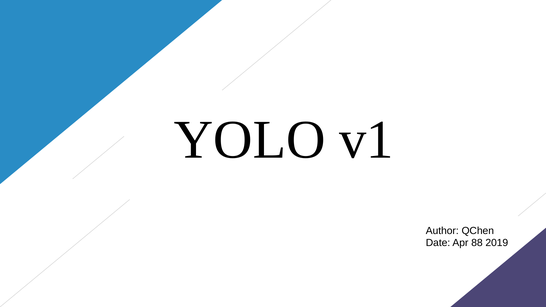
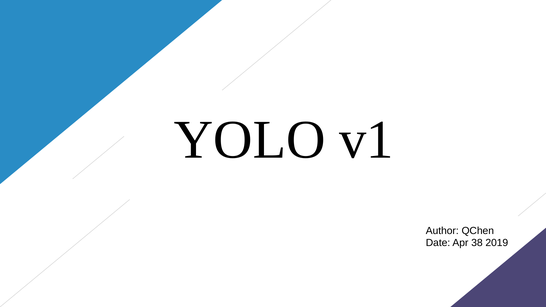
88: 88 -> 38
